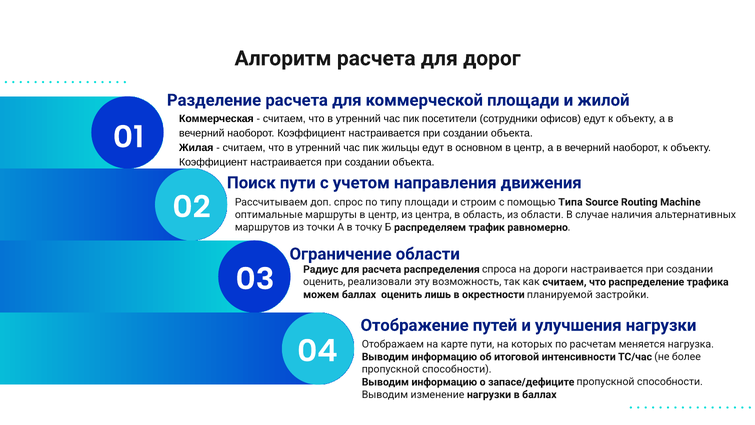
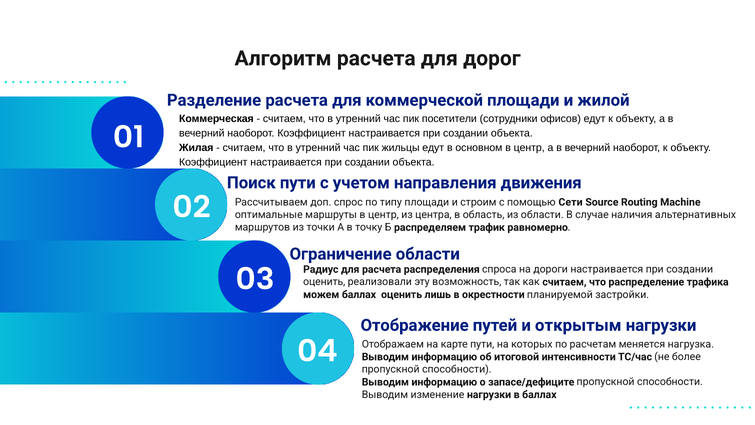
Типа: Типа -> Сети
улучшения: улучшения -> открытым
